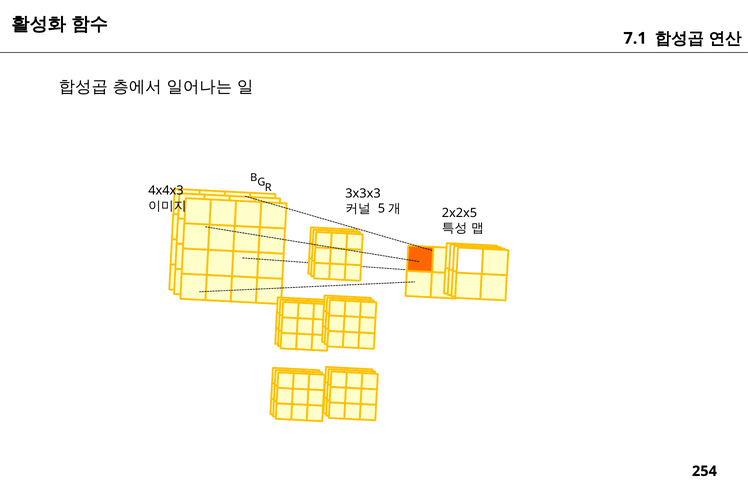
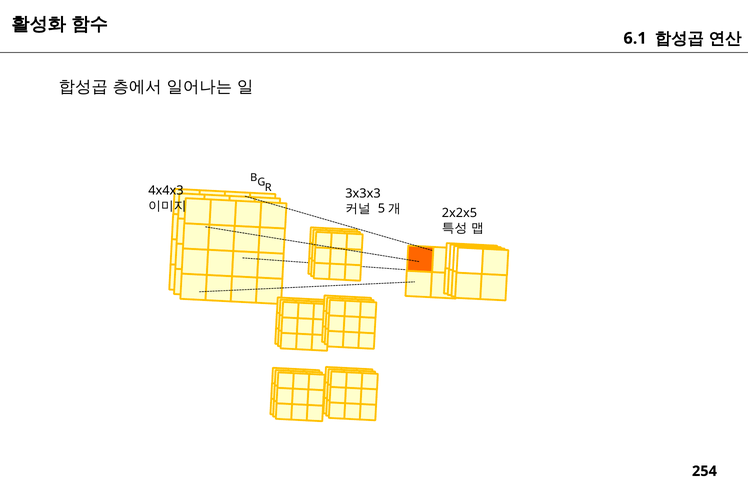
7.1: 7.1 -> 6.1
